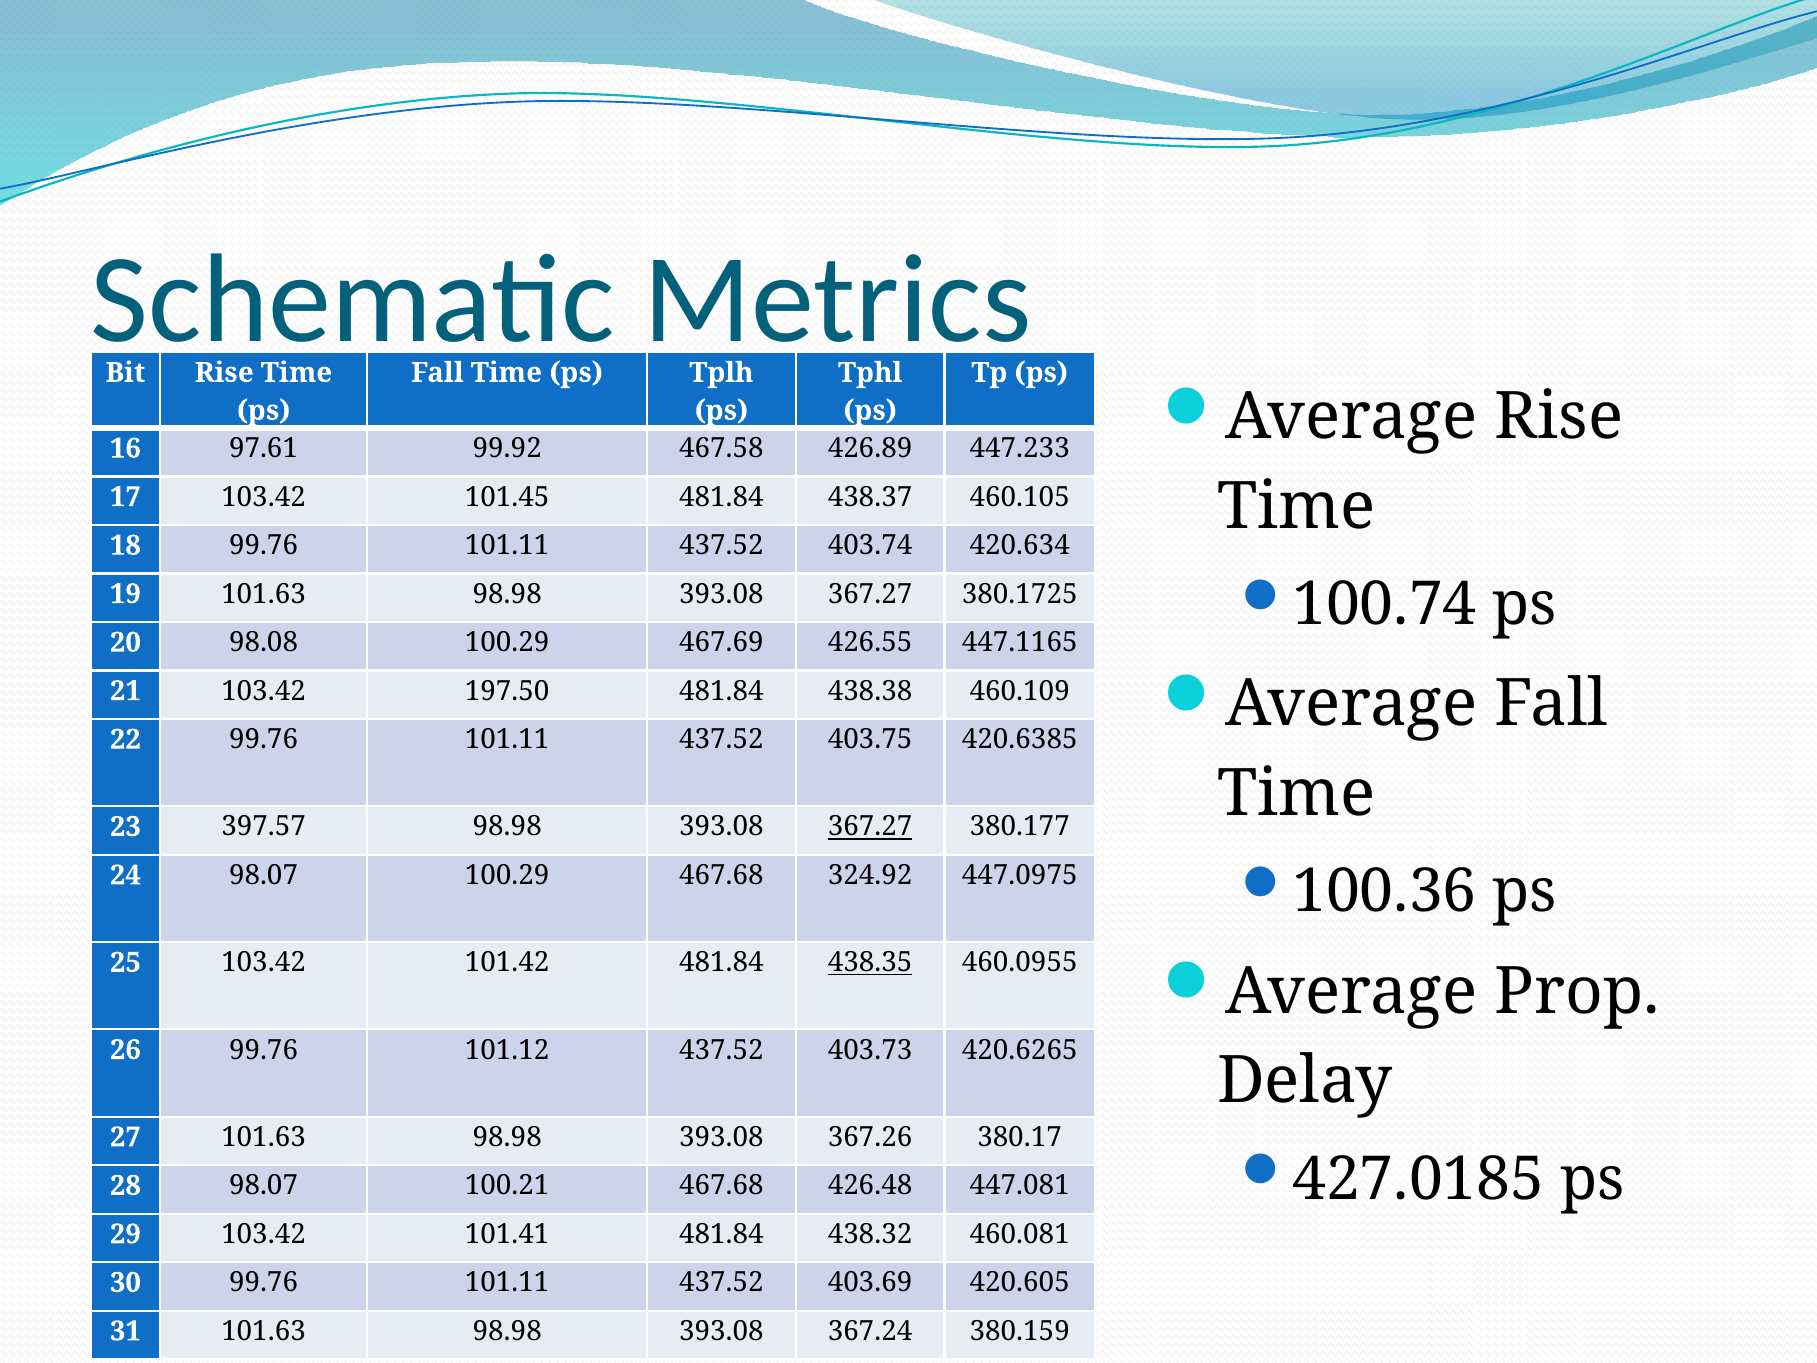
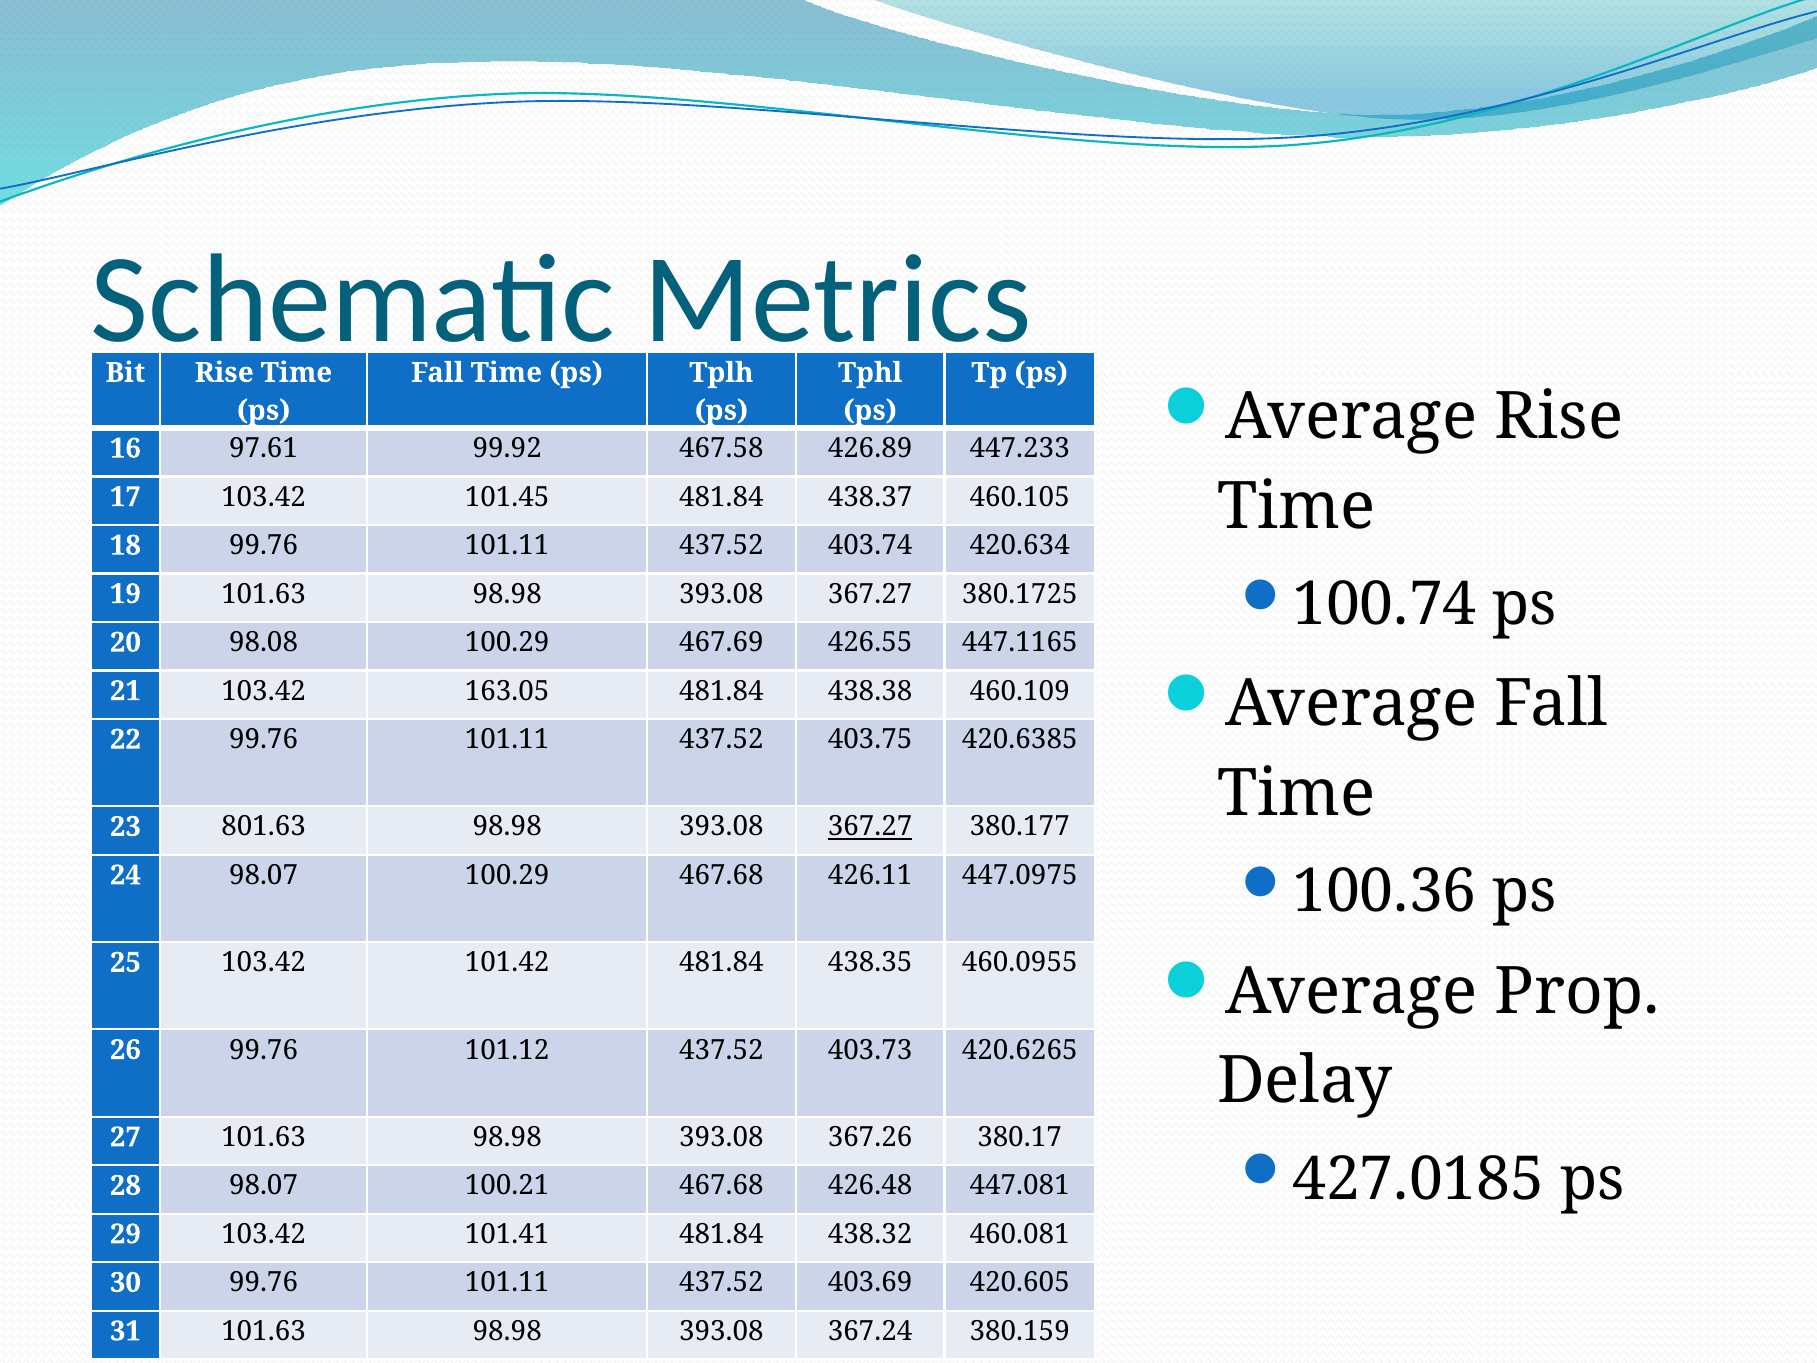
197.50: 197.50 -> 163.05
397.57: 397.57 -> 801.63
324.92: 324.92 -> 426.11
438.35 underline: present -> none
